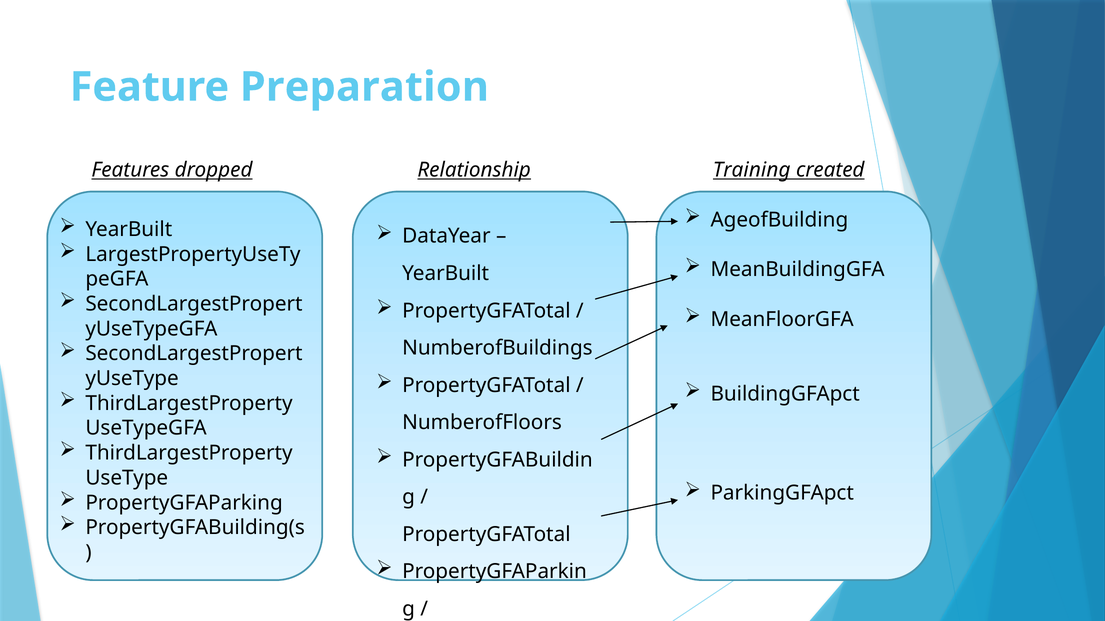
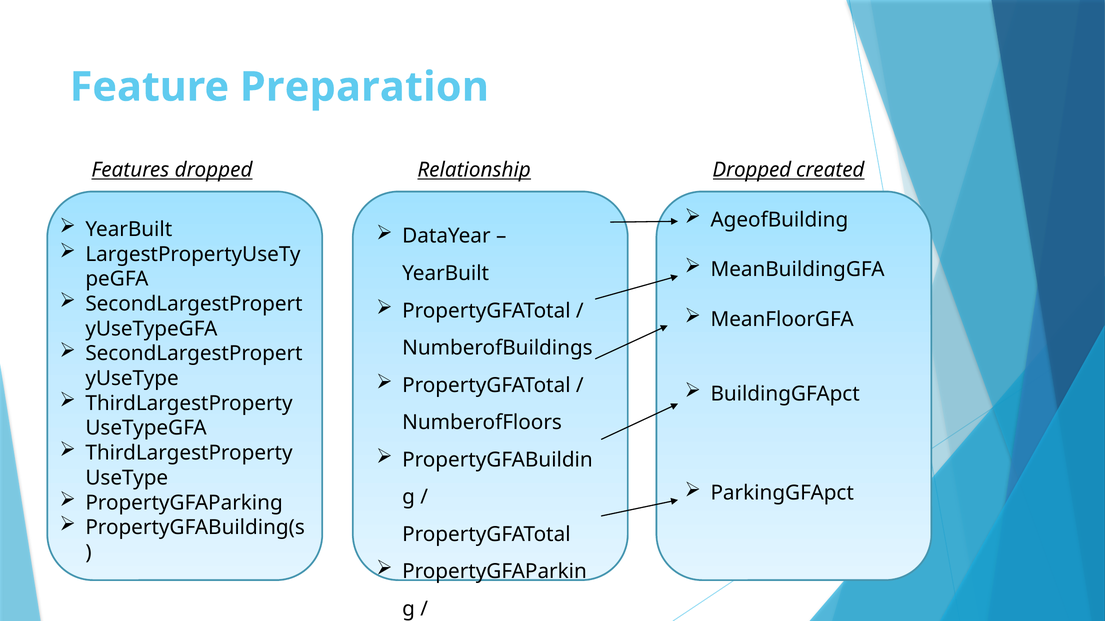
Relationship Training: Training -> Dropped
